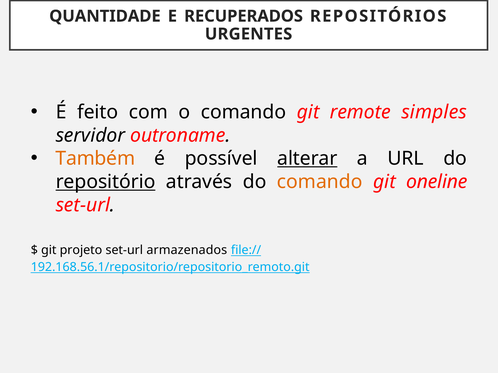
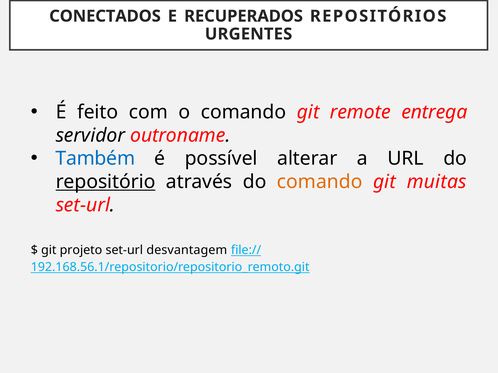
QUANTIDADE: QUANTIDADE -> CONECTADOS
simples: simples -> entrega
Também colour: orange -> blue
alterar underline: present -> none
oneline: oneline -> muitas
armazenados: armazenados -> desvantagem
